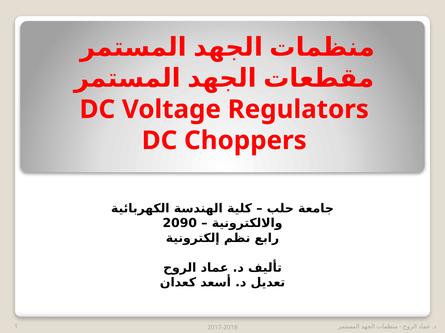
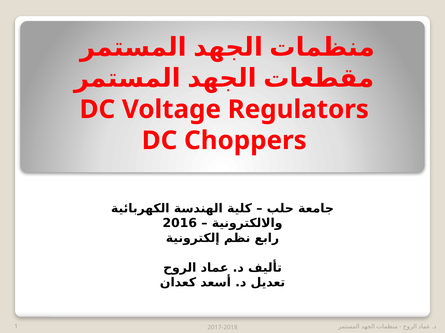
2090: 2090 -> 2016
